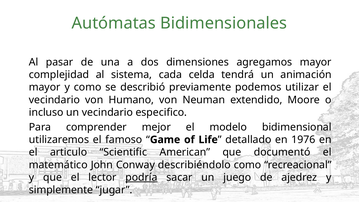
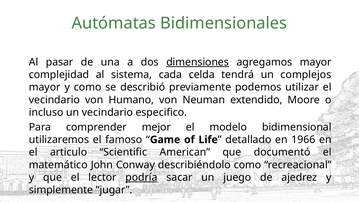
dimensiones underline: none -> present
animación: animación -> complejos
1976: 1976 -> 1966
